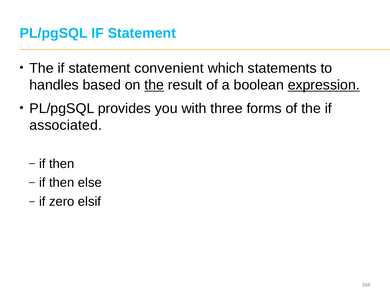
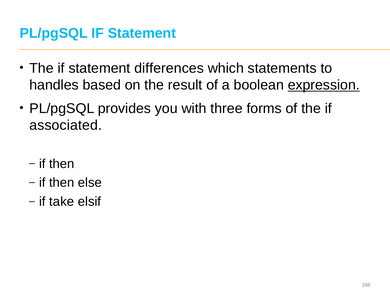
convenient: convenient -> differences
the at (154, 85) underline: present -> none
zero: zero -> take
